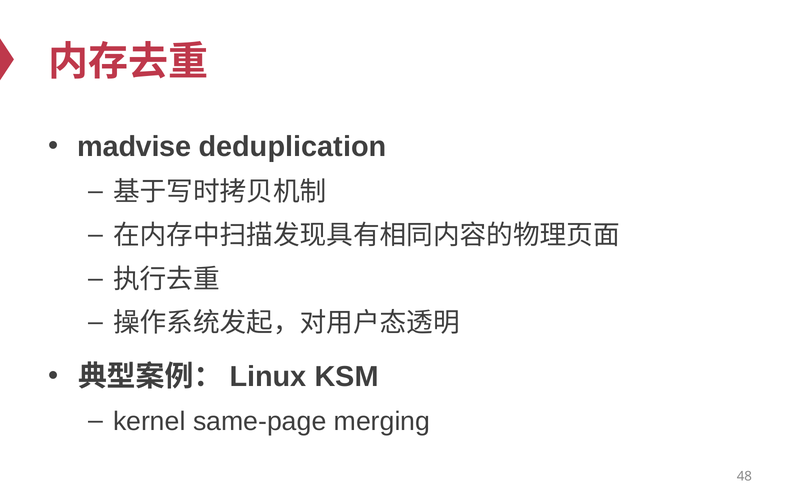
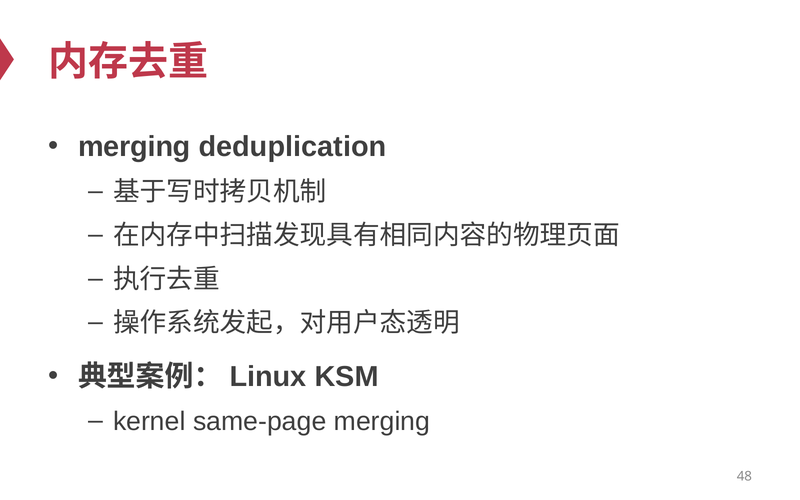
madvise at (134, 147): madvise -> merging
